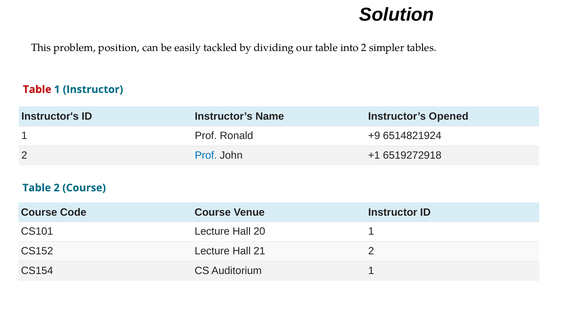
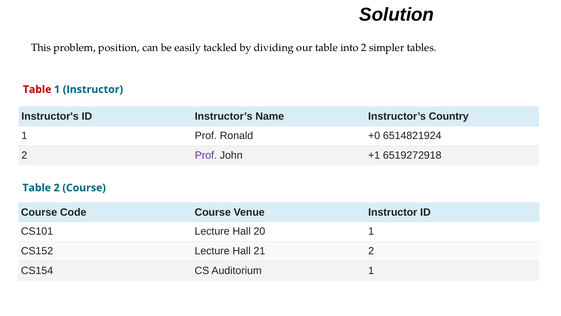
Opened: Opened -> Country
+9: +9 -> +0
Prof at (206, 155) colour: blue -> purple
